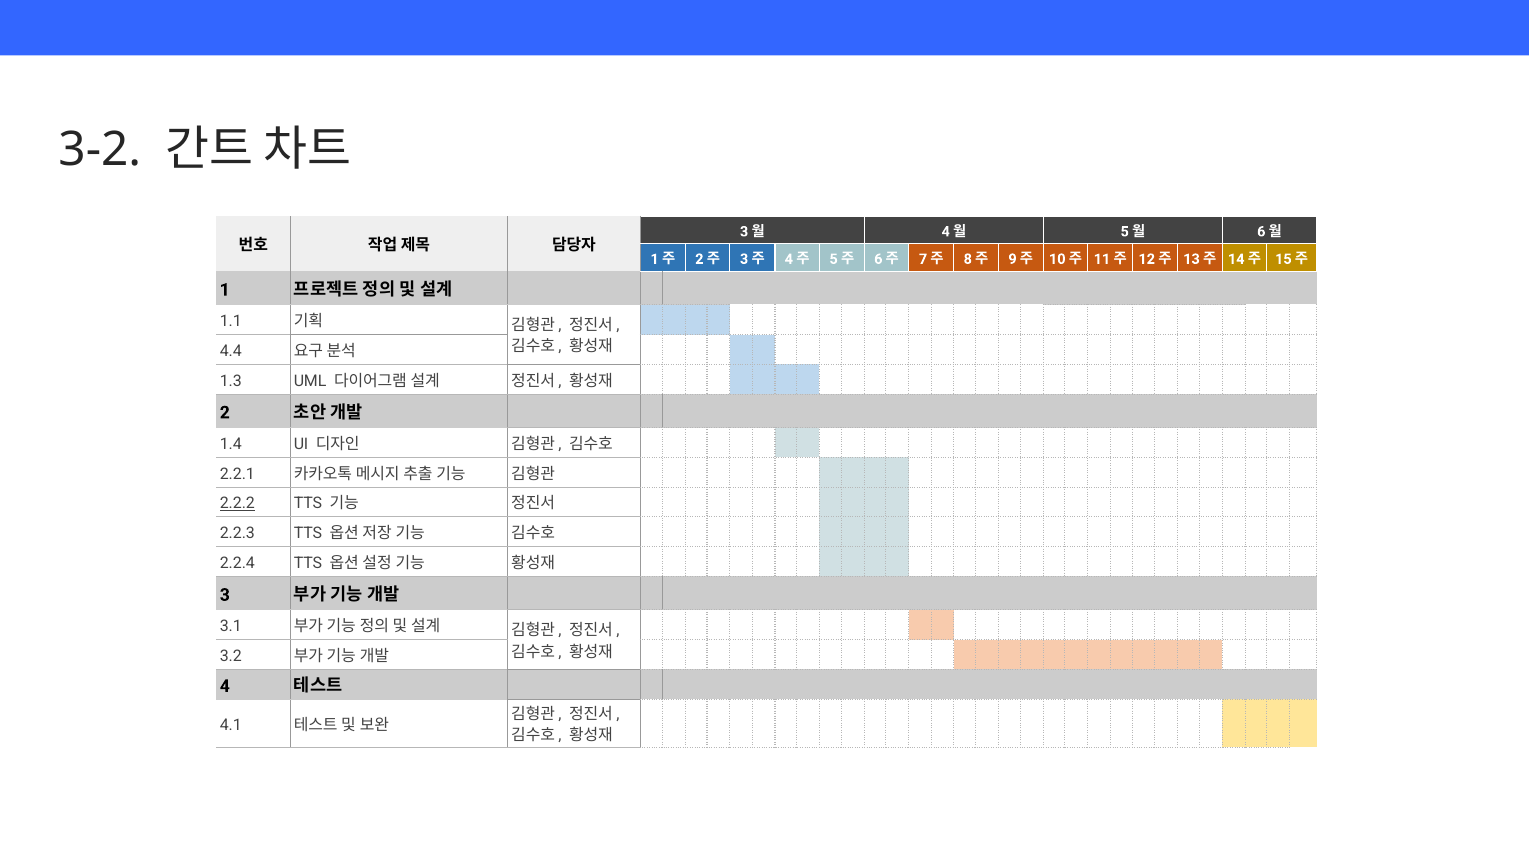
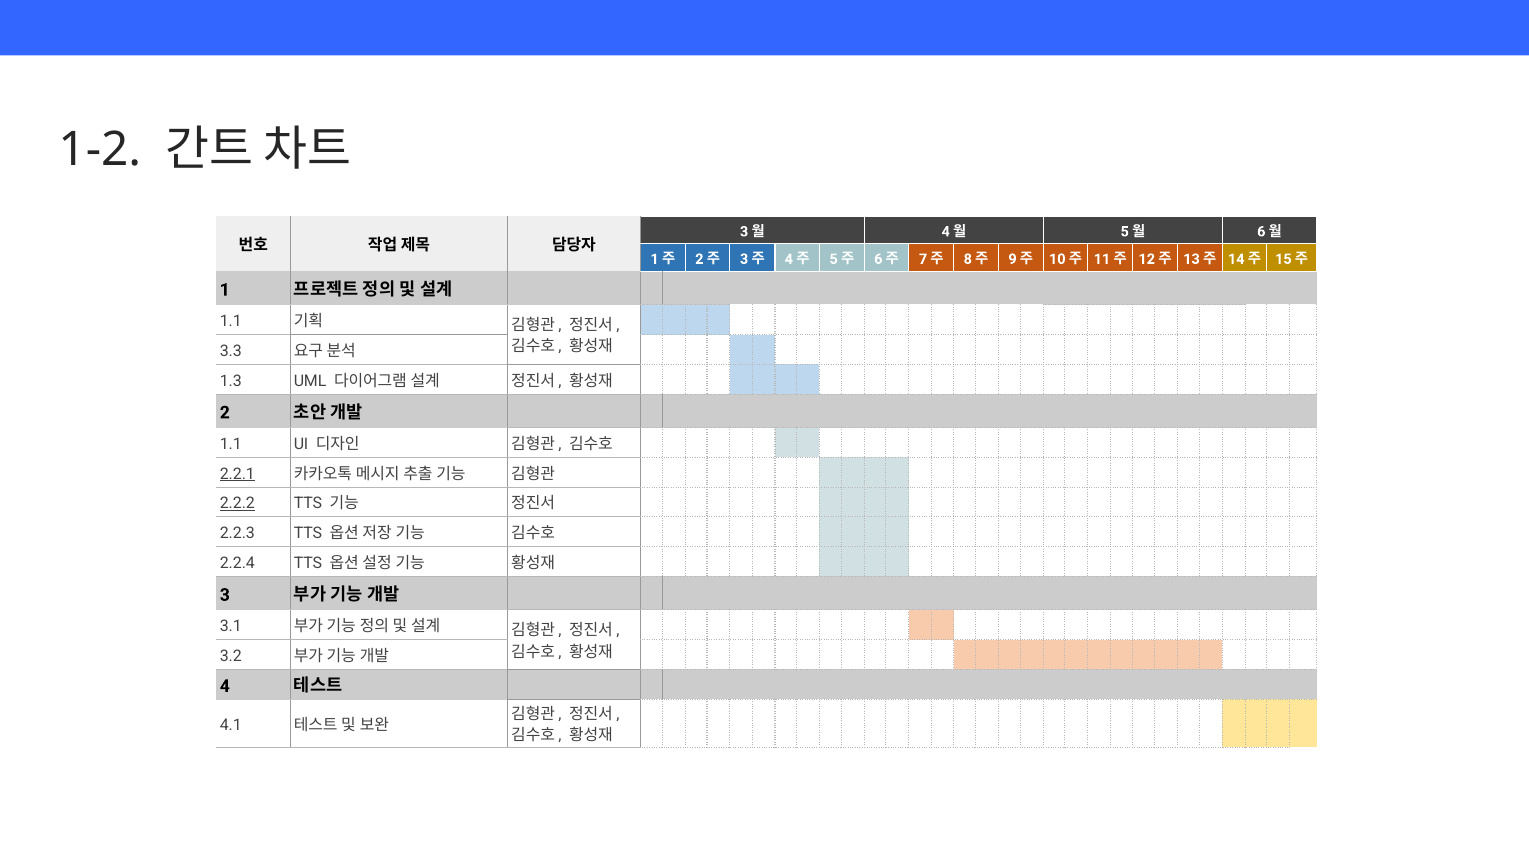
3-2: 3-2 -> 1-2
4.4: 4.4 -> 3.3
1.4 at (231, 444): 1.4 -> 1.1
2.2.1 underline: none -> present
